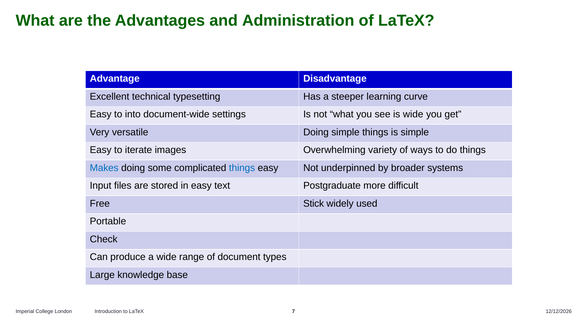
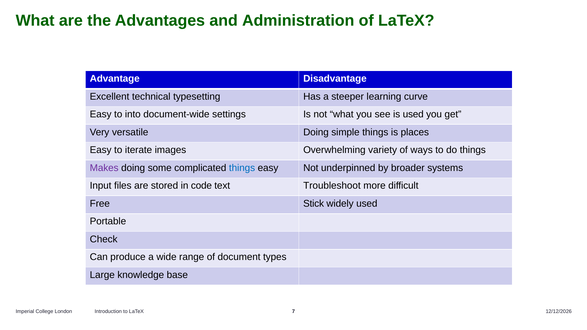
is wide: wide -> used
is simple: simple -> places
Makes colour: blue -> purple
in easy: easy -> code
Postgraduate: Postgraduate -> Troubleshoot
